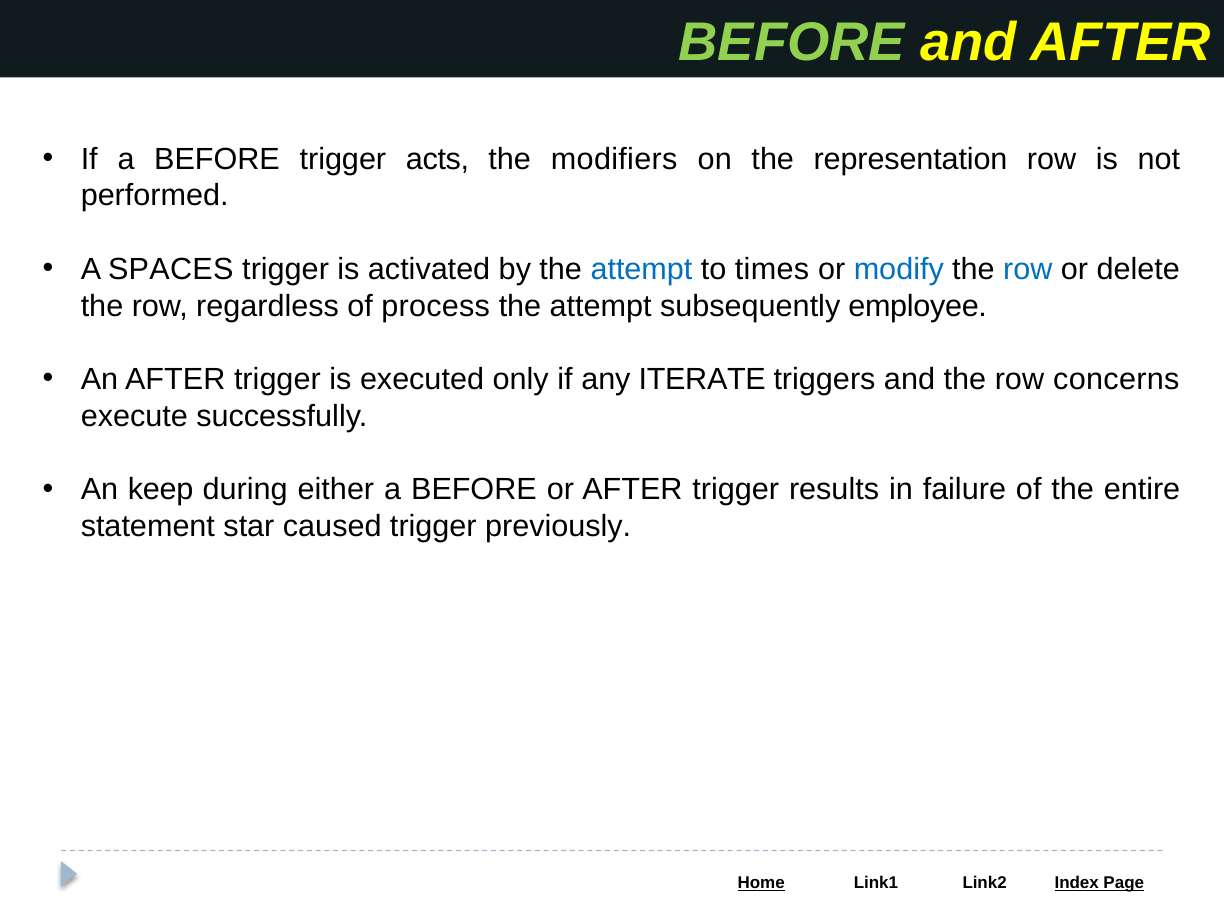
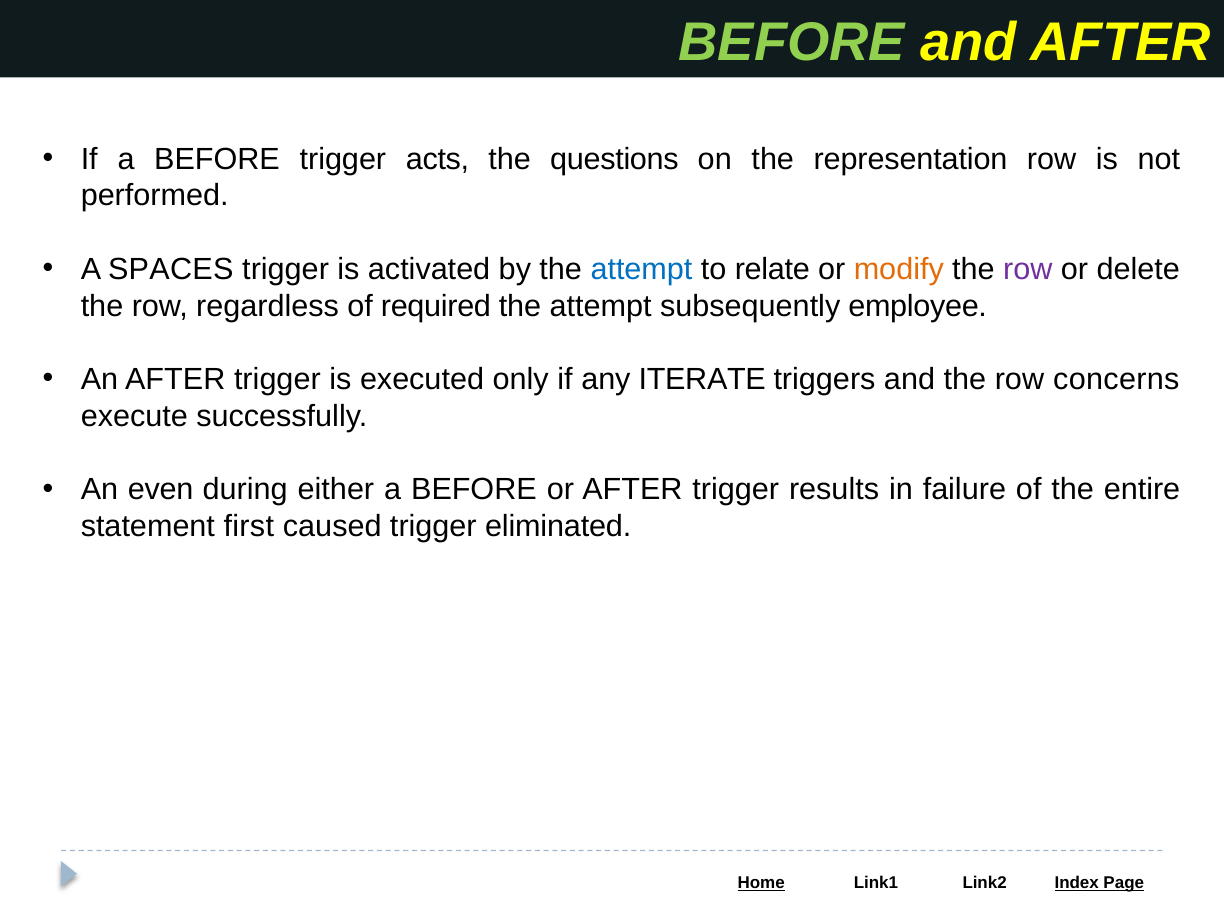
modifiers: modifiers -> questions
times: times -> relate
modify colour: blue -> orange
row at (1028, 269) colour: blue -> purple
process: process -> required
keep: keep -> even
star: star -> first
previously: previously -> eliminated
